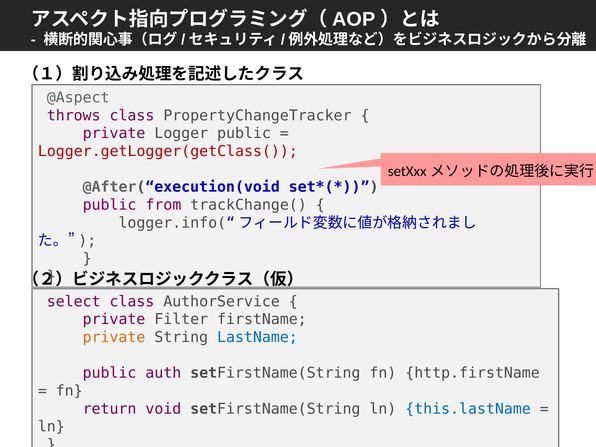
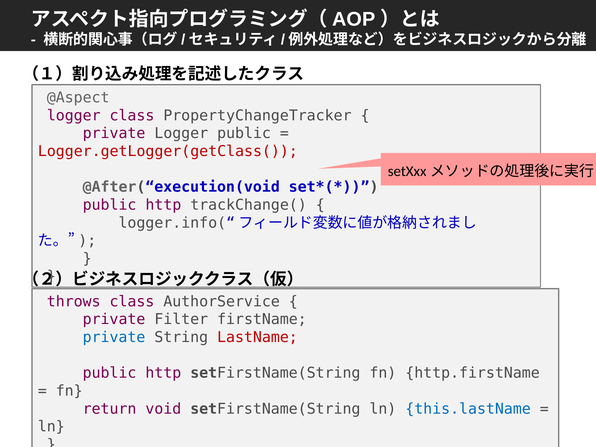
throws at (74, 115): throws -> logger
from at (163, 205): from -> http
select: select -> throws
private at (114, 337) colour: orange -> blue
LastName colour: blue -> red
auth at (163, 373): auth -> http
